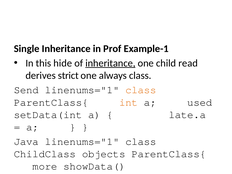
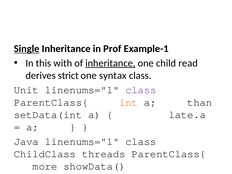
Single underline: none -> present
hide: hide -> with
always: always -> syntax
Send: Send -> Unit
class at (141, 90) colour: orange -> purple
used: used -> than
objects: objects -> threads
